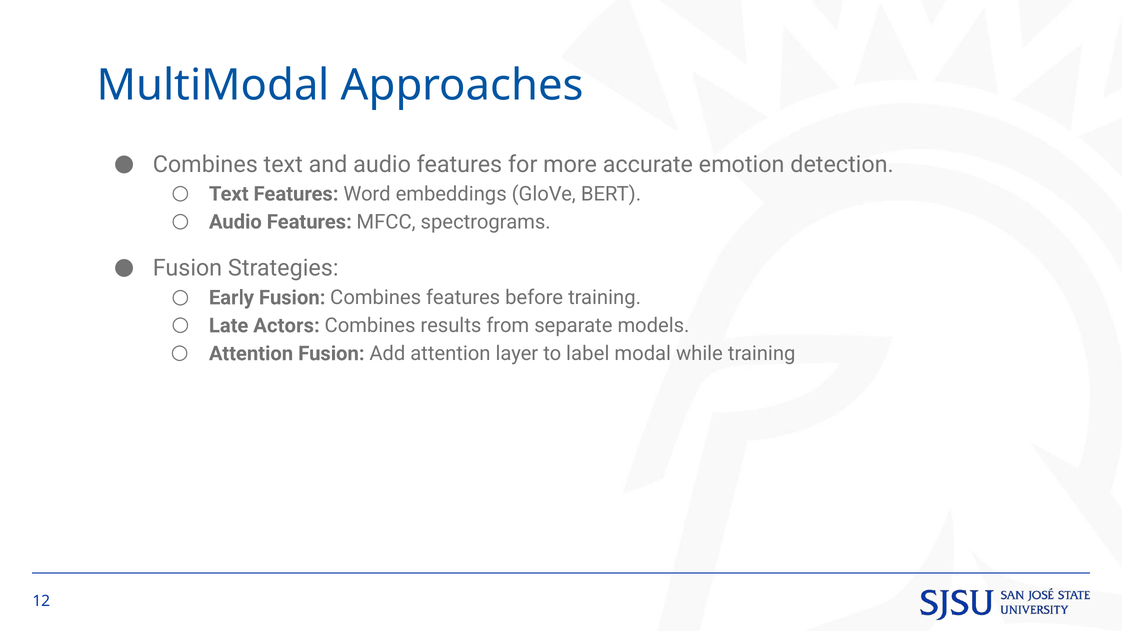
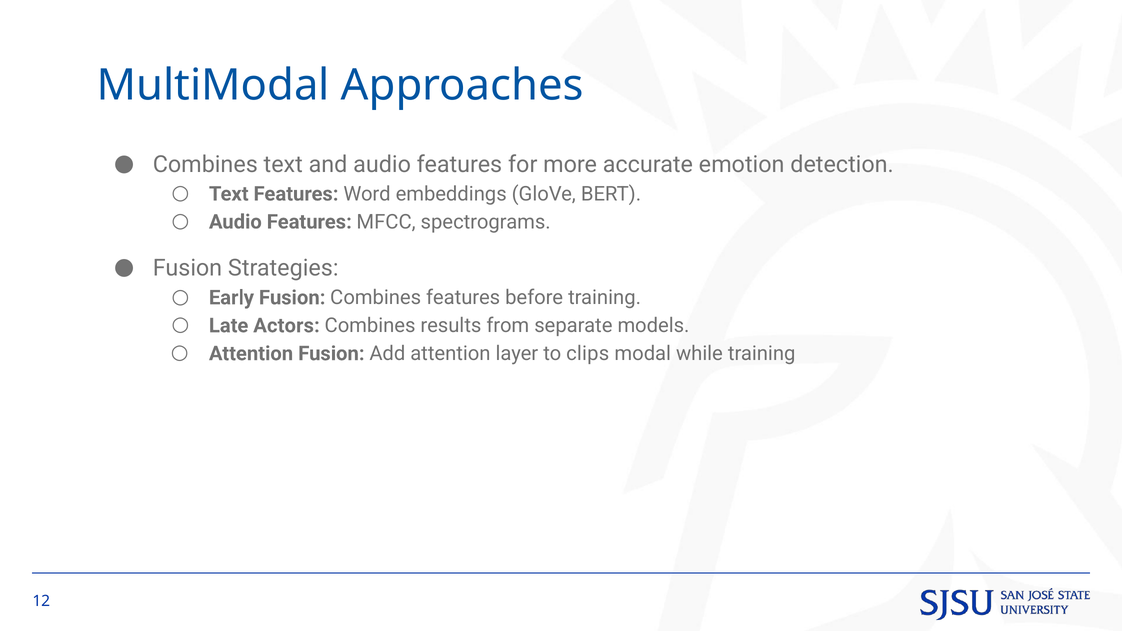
label: label -> clips
